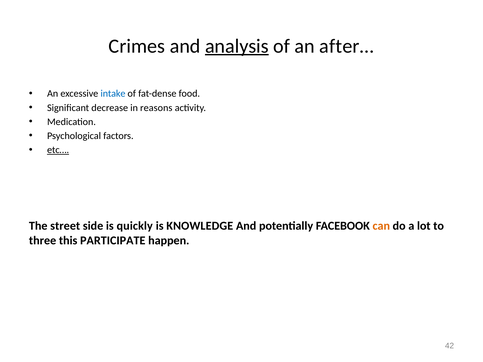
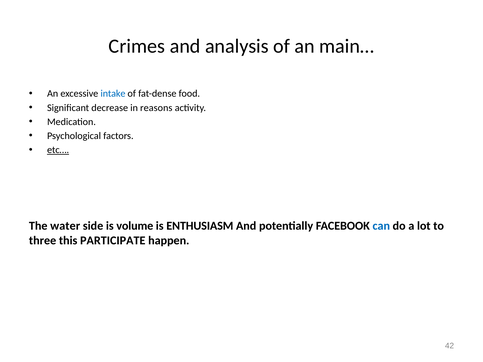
analysis underline: present -> none
after…: after… -> main…
street: street -> water
quickly: quickly -> volume
KNOWLEDGE: KNOWLEDGE -> ENTHUSIASM
can colour: orange -> blue
